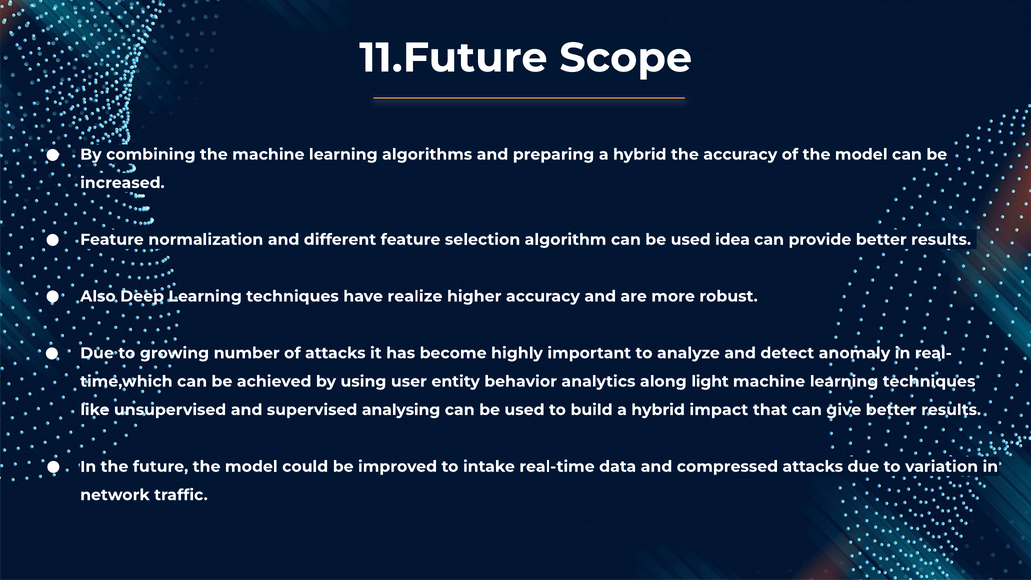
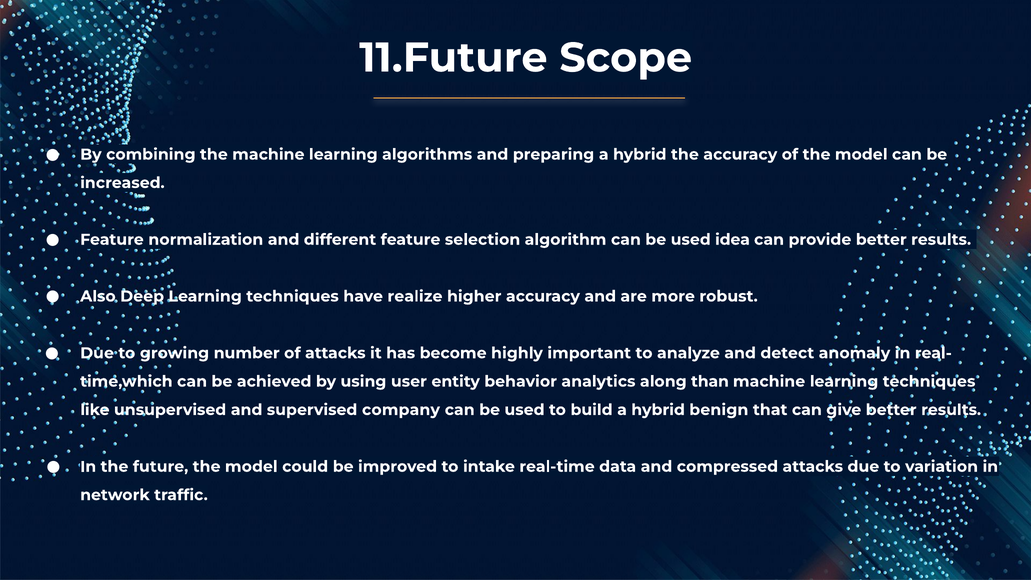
light: light -> than
analysing: analysing -> company
impact: impact -> benign
